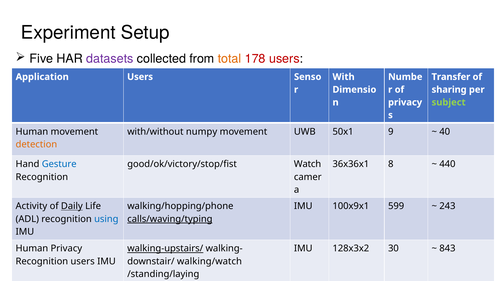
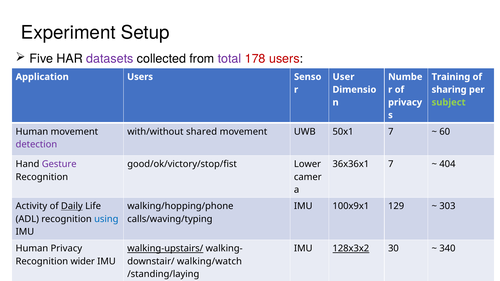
total colour: orange -> purple
With: With -> User
Transfer: Transfer -> Training
numpy: numpy -> shared
50x1 9: 9 -> 7
40: 40 -> 60
detection colour: orange -> purple
Gesture colour: blue -> purple
good/ok/victory/stop/fist Watch: Watch -> Lower
36x36x1 8: 8 -> 7
440: 440 -> 404
599: 599 -> 129
243: 243 -> 303
calls/waving/typing underline: present -> none
128x3x2 underline: none -> present
843: 843 -> 340
Recognition users: users -> wider
